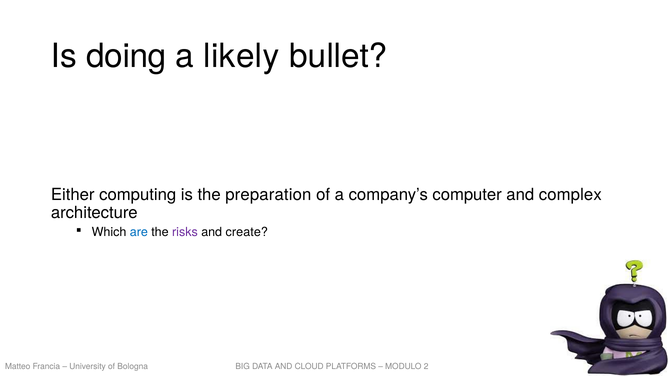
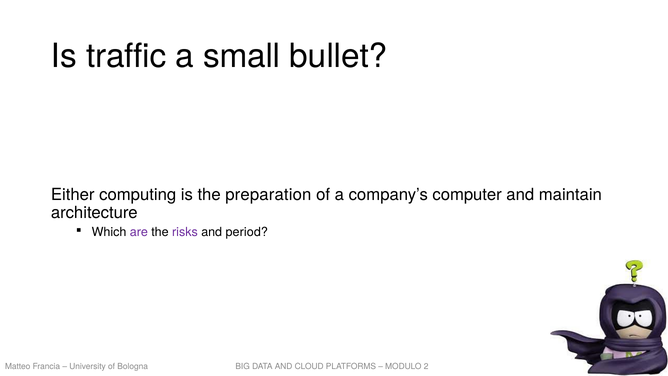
doing: doing -> traffic
likely: likely -> small
complex: complex -> maintain
are colour: blue -> purple
create: create -> period
